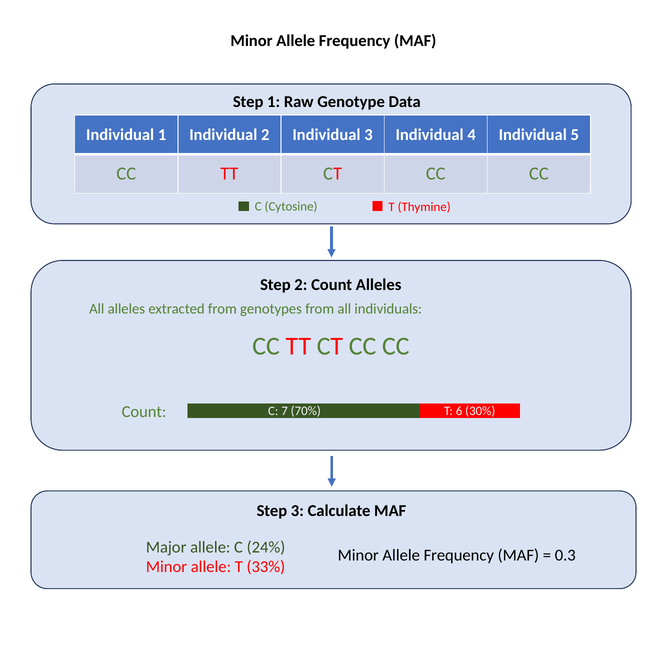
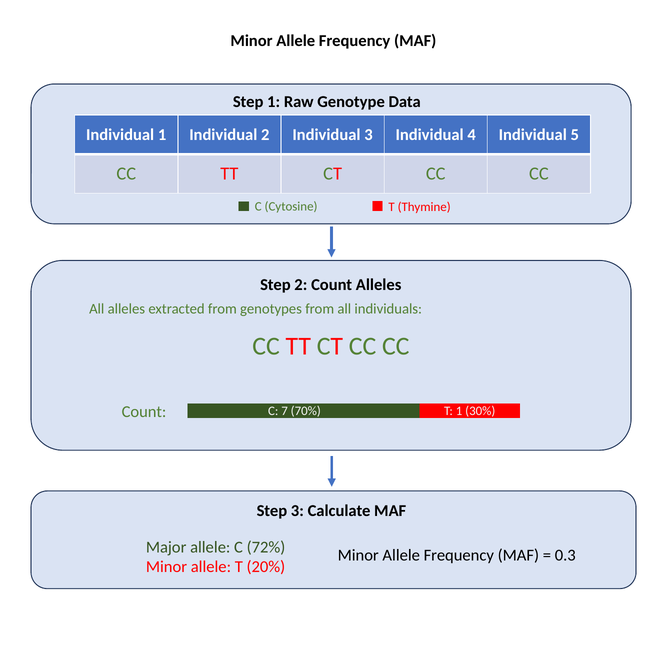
T 6: 6 -> 1
24%: 24% -> 72%
33%: 33% -> 20%
